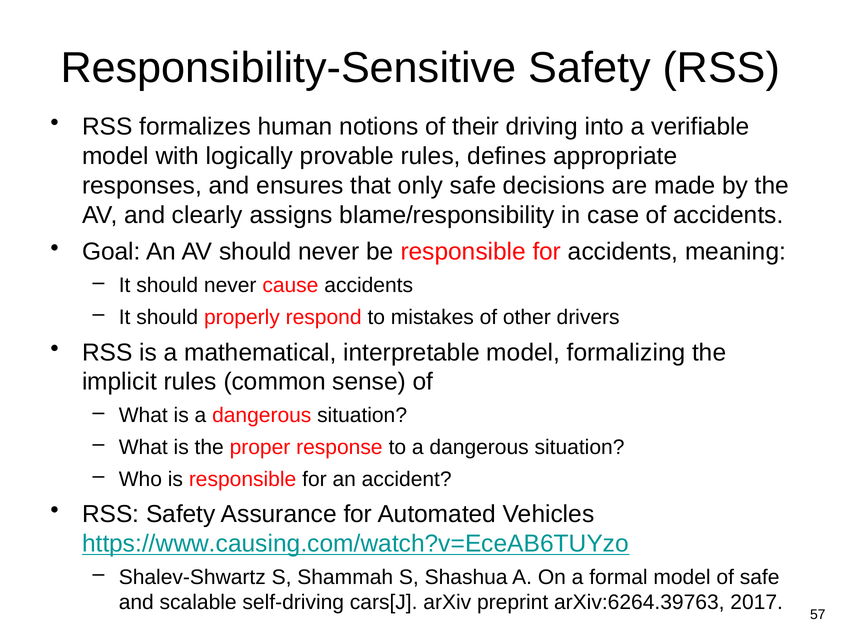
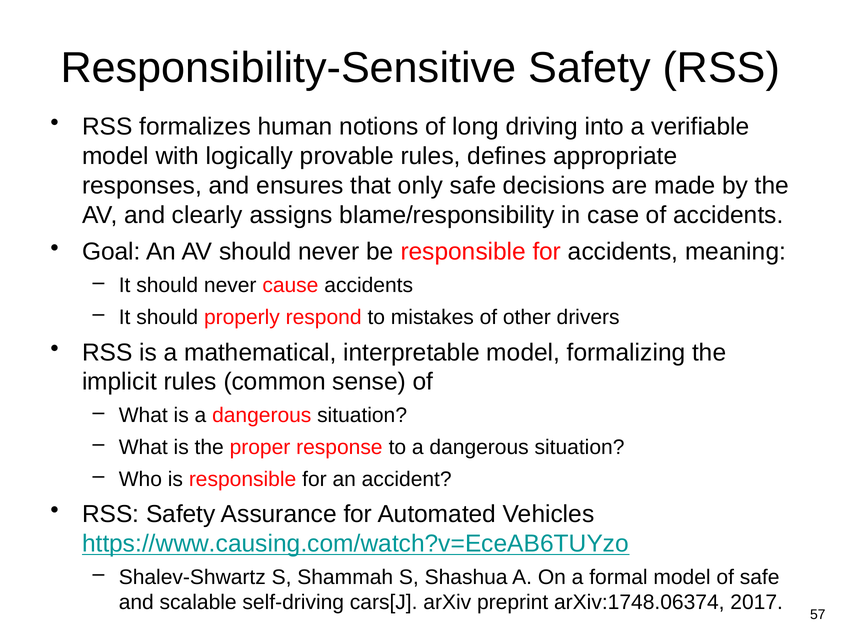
their: their -> long
arXiv:6264.39763: arXiv:6264.39763 -> arXiv:1748.06374
